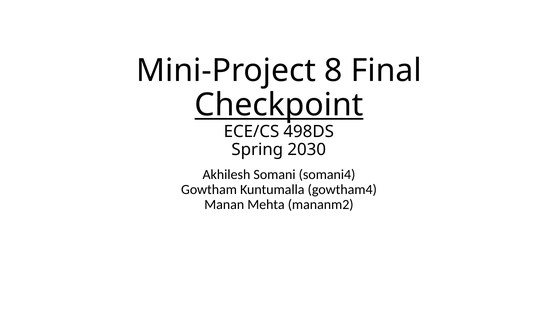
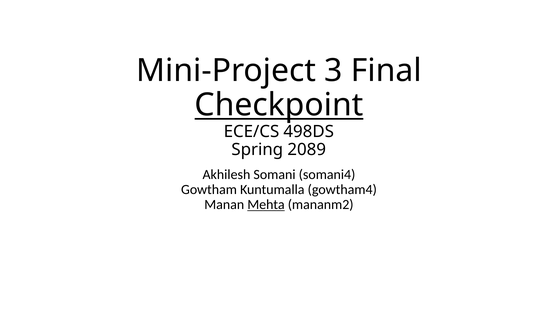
8: 8 -> 3
2030: 2030 -> 2089
Mehta underline: none -> present
